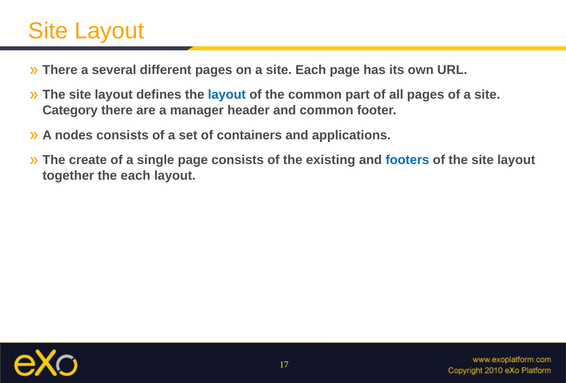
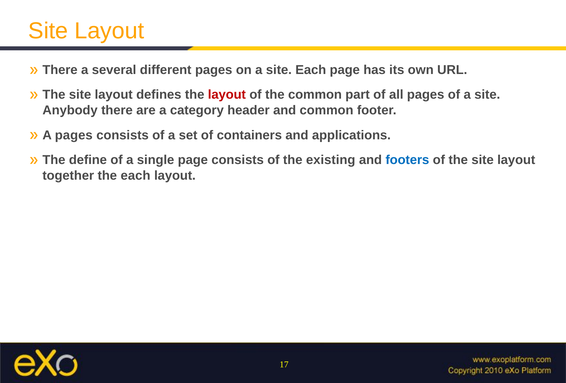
layout at (227, 95) colour: blue -> red
Category: Category -> Anybody
manager: manager -> category
A nodes: nodes -> pages
create: create -> define
